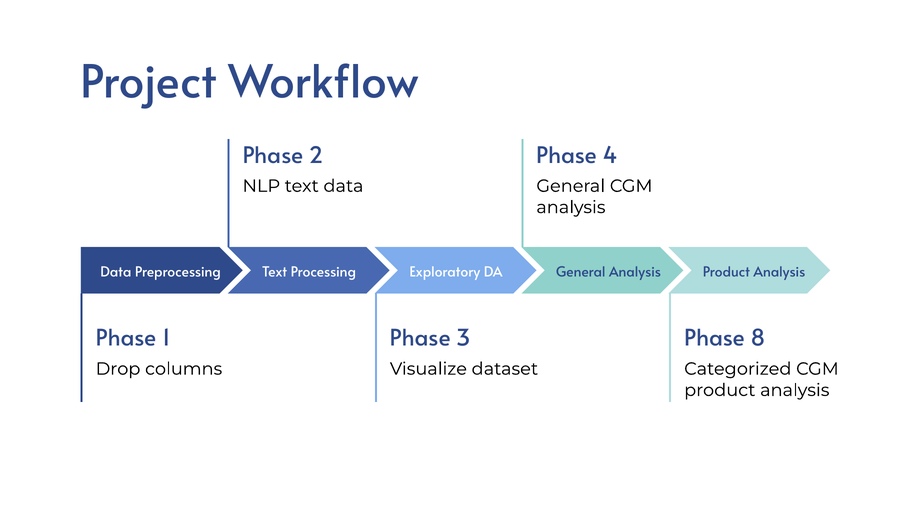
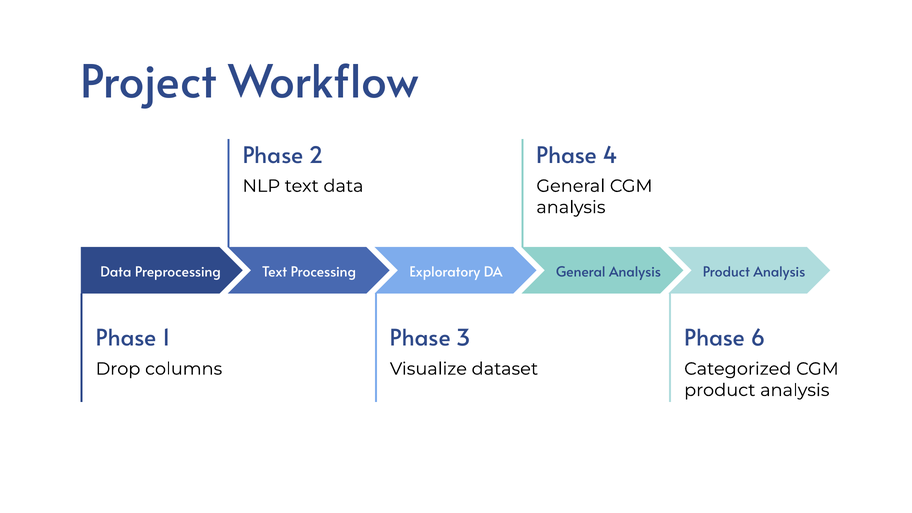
8: 8 -> 6
